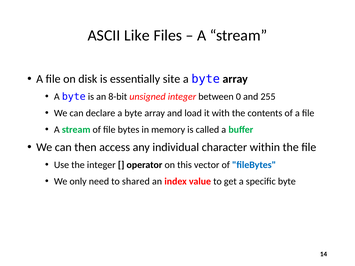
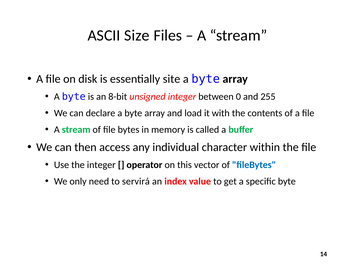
Like: Like -> Size
shared: shared -> servirá
